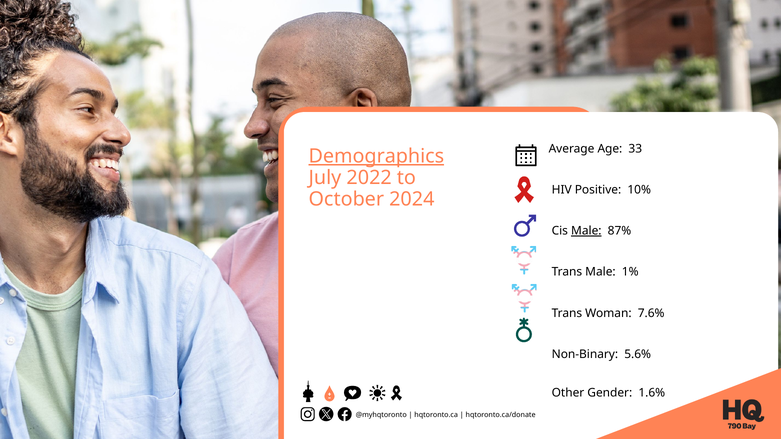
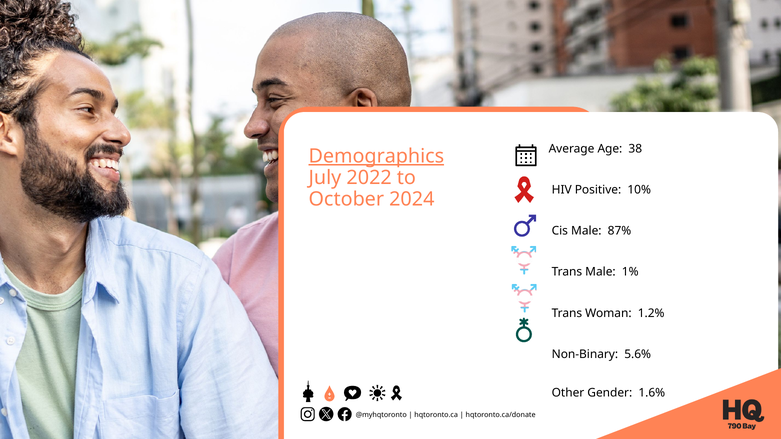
33: 33 -> 38
Male at (586, 231) underline: present -> none
7.6%: 7.6% -> 1.2%
